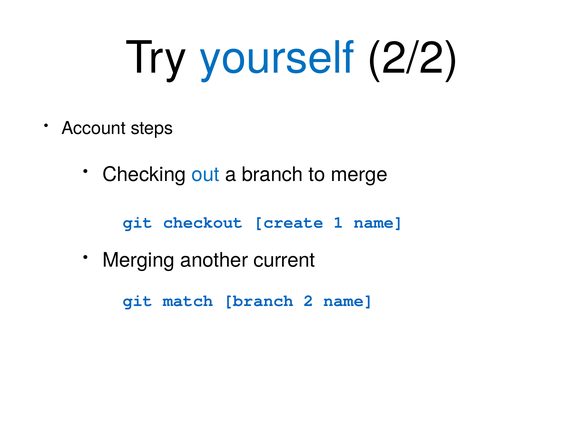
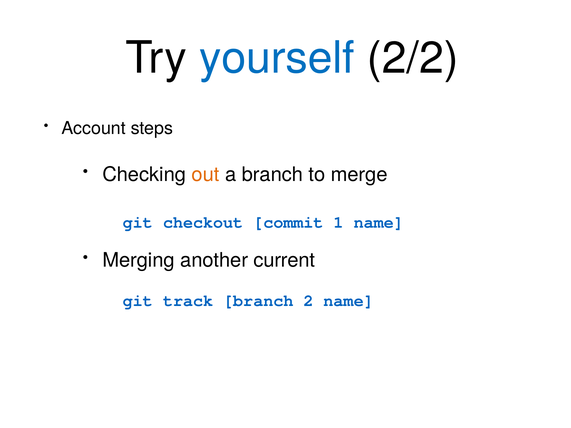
out colour: blue -> orange
create: create -> commit
match: match -> track
